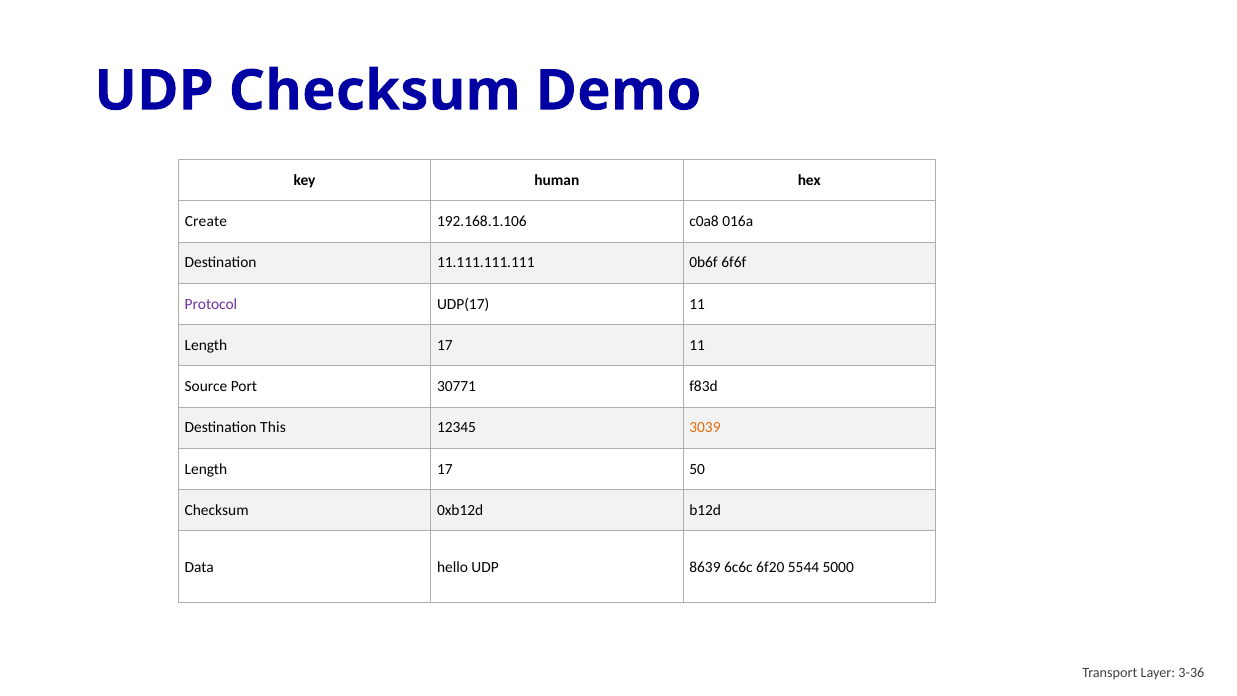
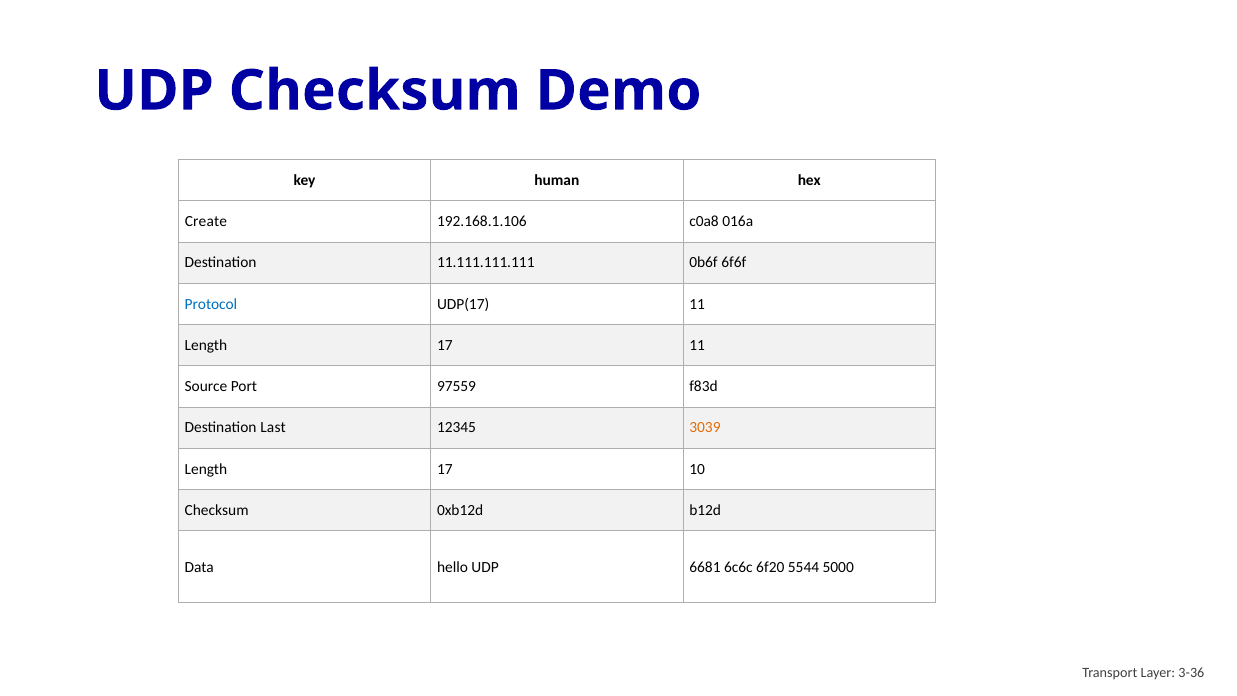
Protocol colour: purple -> blue
30771: 30771 -> 97559
This: This -> Last
50: 50 -> 10
8639: 8639 -> 6681
